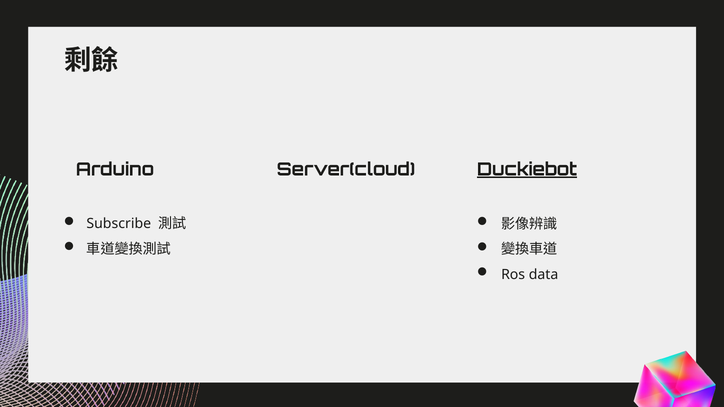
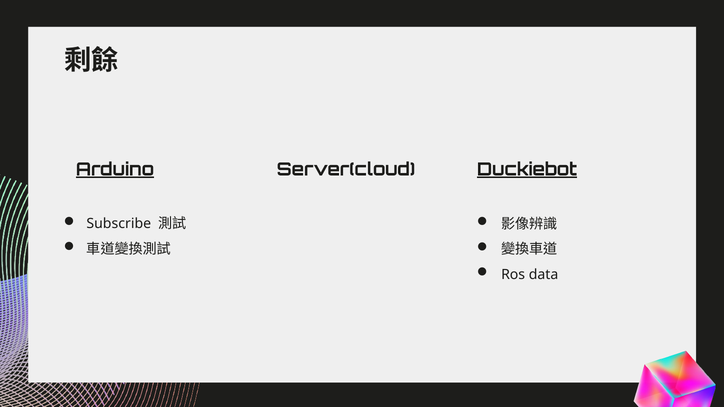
Arduino underline: none -> present
